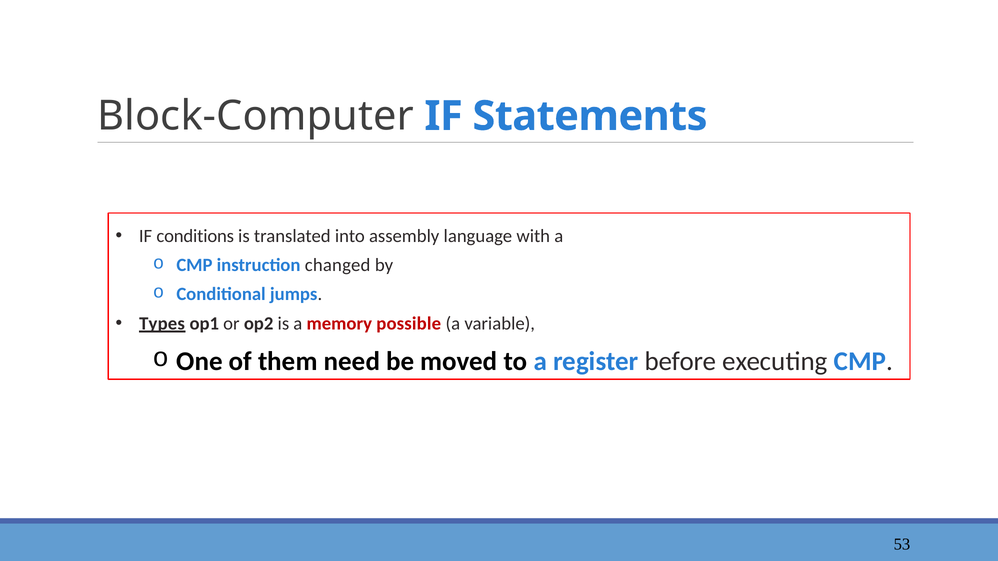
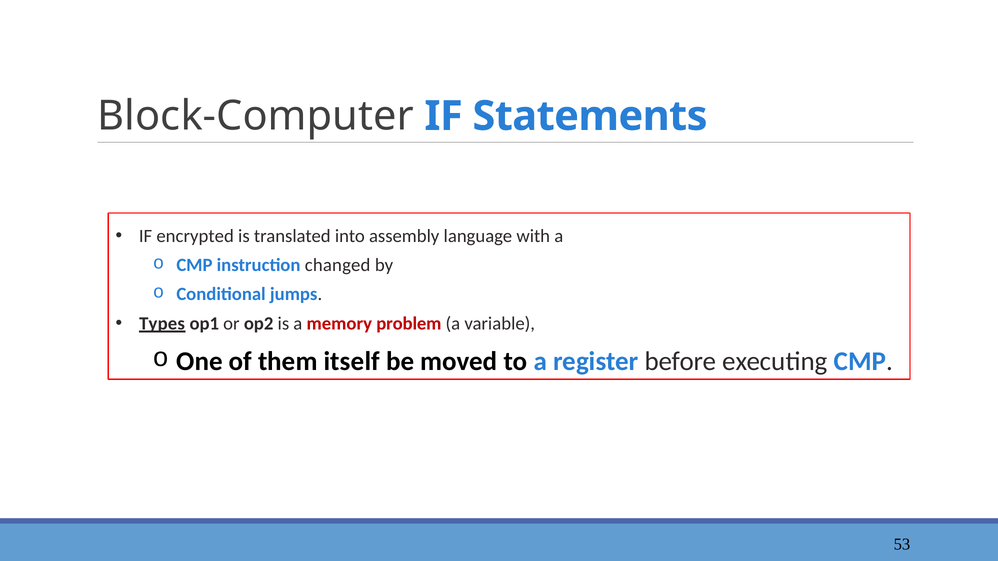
conditions: conditions -> encrypted
possible: possible -> problem
need: need -> itself
